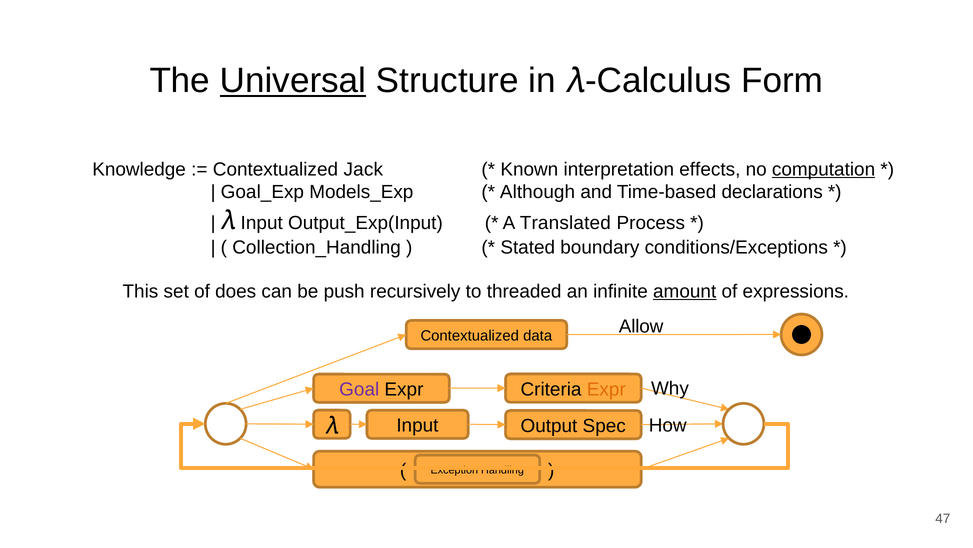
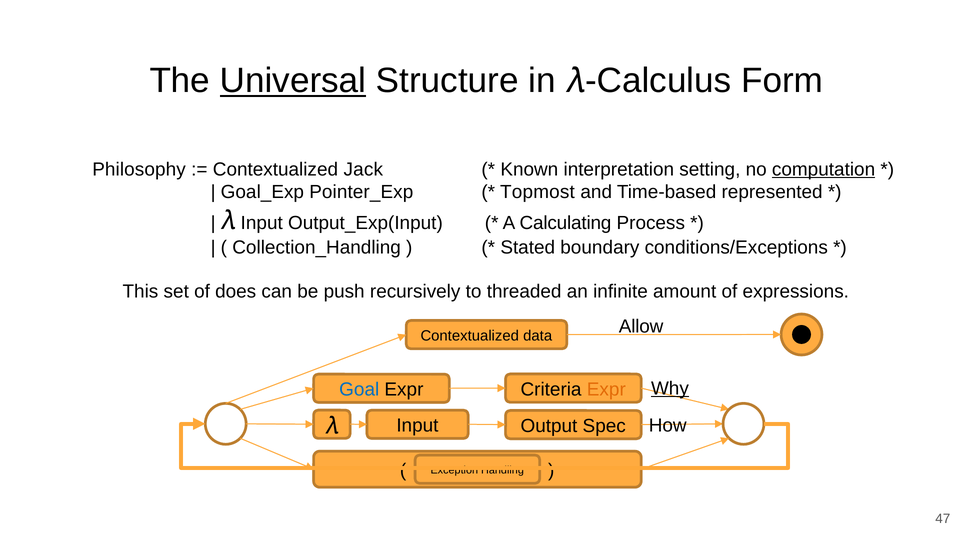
Knowledge: Knowledge -> Philosophy
effects: effects -> setting
Models_Exp: Models_Exp -> Pointer_Exp
Although: Although -> Topmost
declarations: declarations -> represented
Translated: Translated -> Calculating
amount underline: present -> none
Why underline: none -> present
Goal colour: purple -> blue
